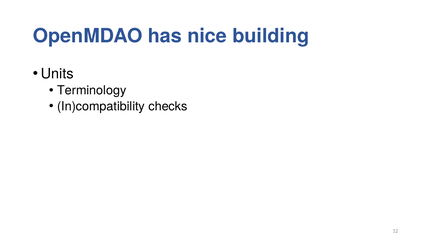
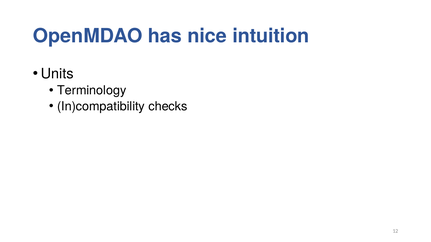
building: building -> intuition
